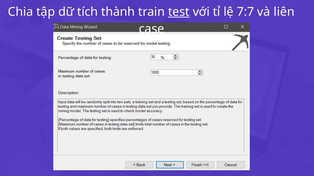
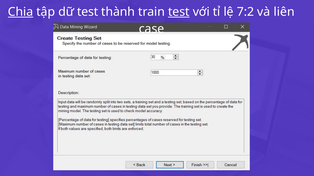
Chia underline: none -> present
dữ tích: tích -> test
7:7: 7:7 -> 7:2
